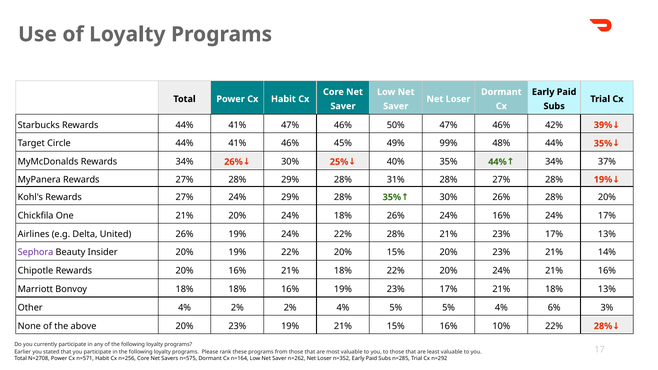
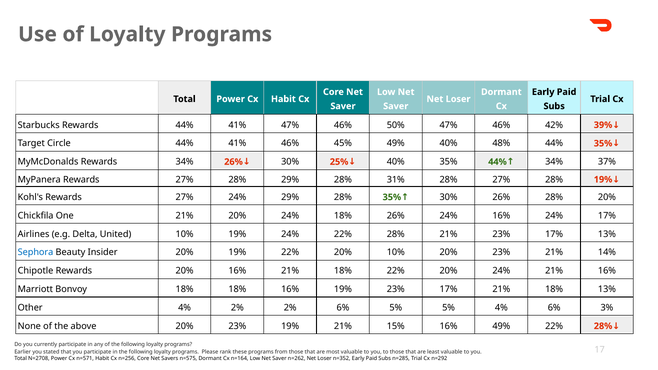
49% 99%: 99% -> 40%
United 26%: 26% -> 10%
Sephora colour: purple -> blue
20% 15%: 15% -> 10%
2% 4%: 4% -> 6%
16% 10%: 10% -> 49%
